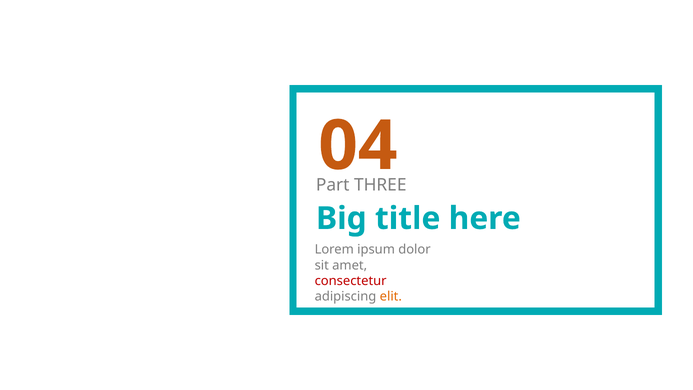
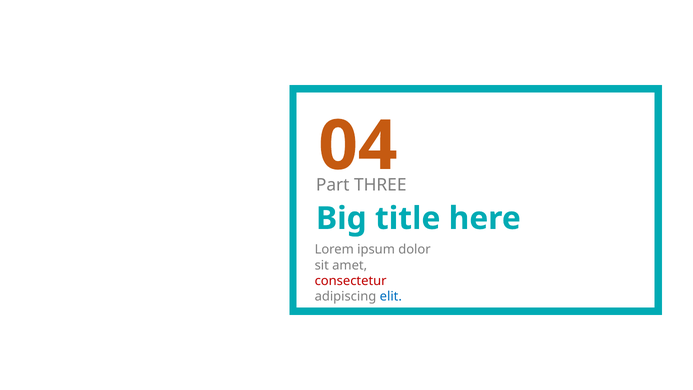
elit colour: orange -> blue
